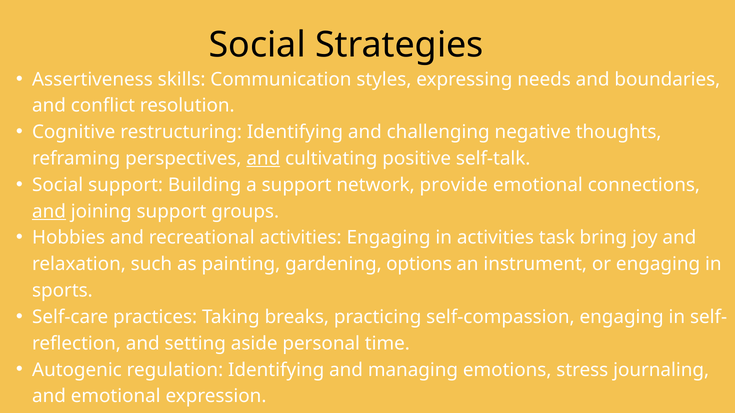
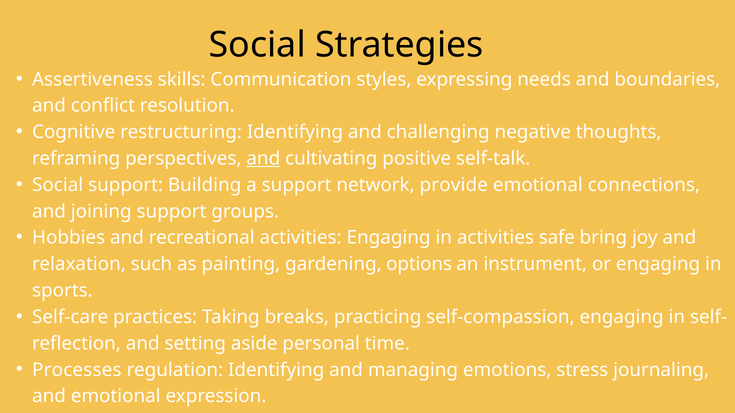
and at (49, 212) underline: present -> none
task: task -> safe
Autogenic: Autogenic -> Processes
